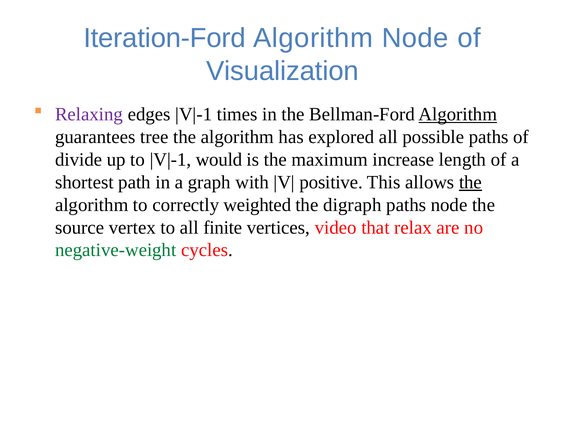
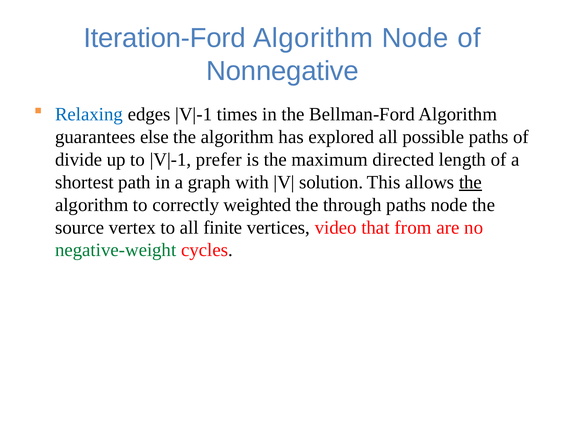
Visualization: Visualization -> Nonnegative
Relaxing colour: purple -> blue
Algorithm at (458, 114) underline: present -> none
tree: tree -> else
would: would -> prefer
increase: increase -> directed
positive: positive -> solution
digraph: digraph -> through
relax: relax -> from
